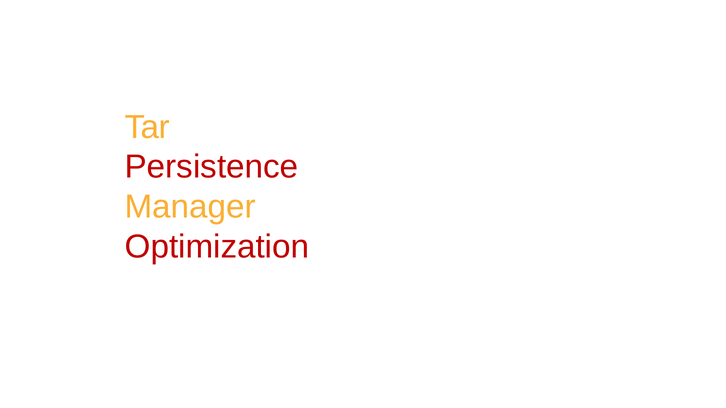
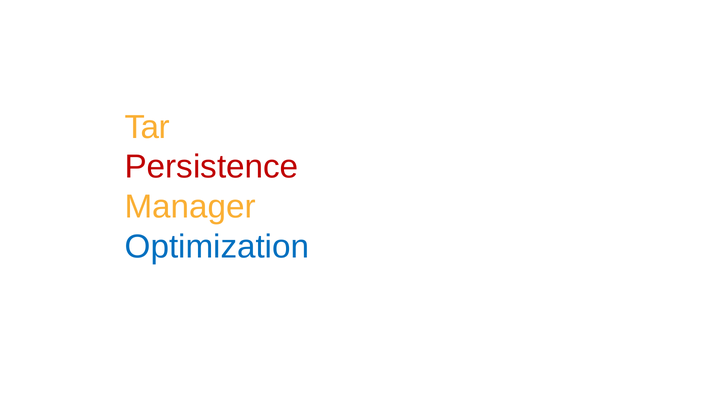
Optimization colour: red -> blue
